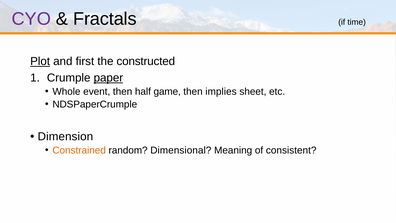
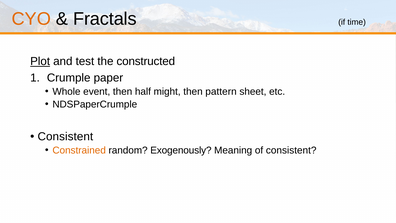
CYO colour: purple -> orange
first: first -> test
paper underline: present -> none
game: game -> might
implies: implies -> pattern
Dimension at (65, 136): Dimension -> Consistent
Dimensional: Dimensional -> Exogenously
